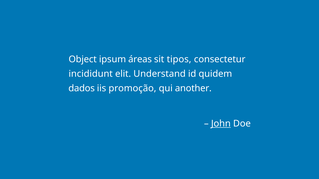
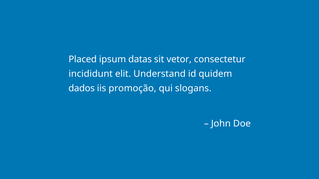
Object: Object -> Placed
áreas: áreas -> datas
tipos: tipos -> vetor
another: another -> slogans
John underline: present -> none
